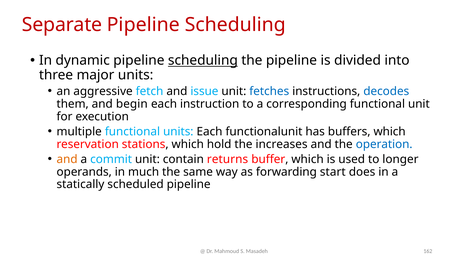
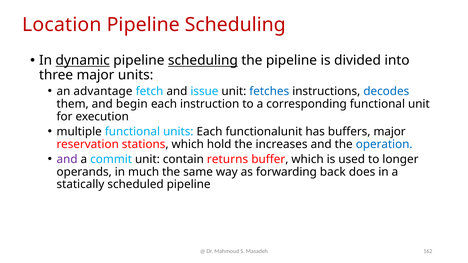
Separate: Separate -> Location
dynamic underline: none -> present
aggressive: aggressive -> advantage
buffers which: which -> major
and at (67, 159) colour: orange -> purple
start: start -> back
